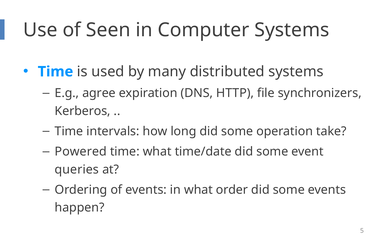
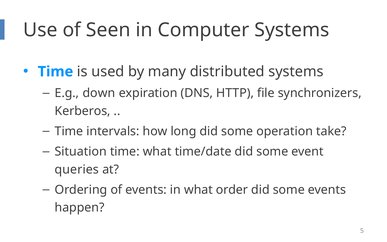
agree: agree -> down
Powered: Powered -> Situation
